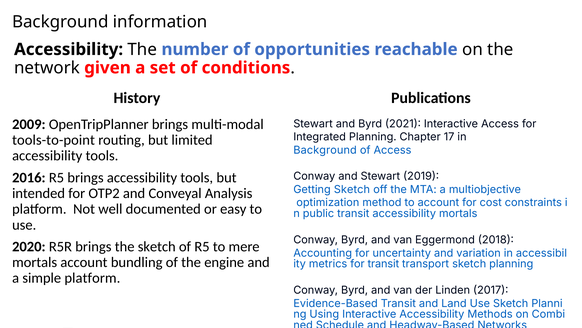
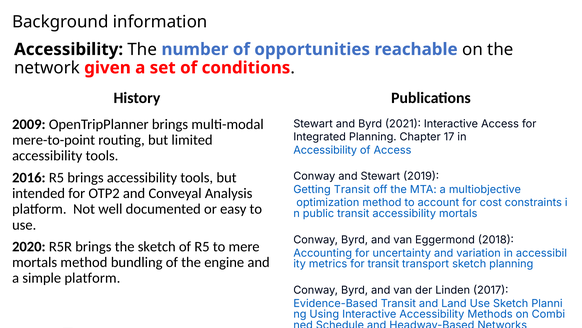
tools-to-point: tools-to-point -> mere-to-point
Background at (325, 150): Background -> Accessibility
Getting Sketch: Sketch -> Transit
mortals account: account -> method
